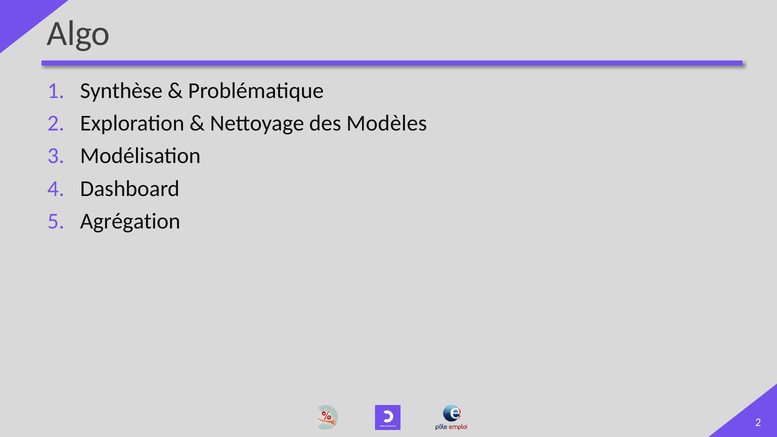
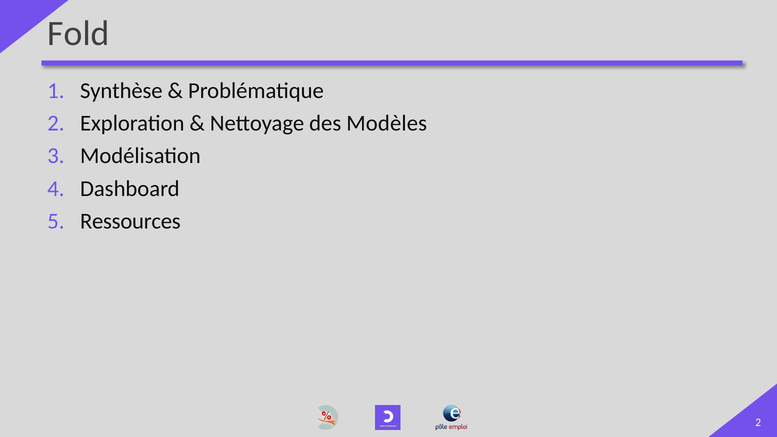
Algo: Algo -> Fold
Agrégation: Agrégation -> Ressources
